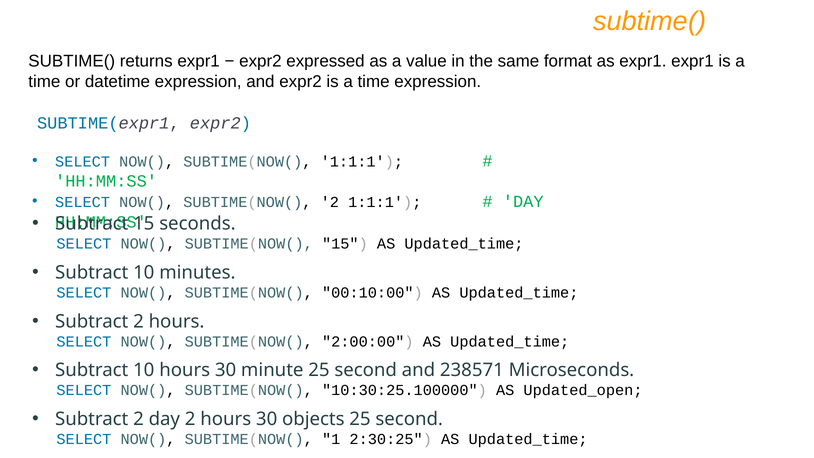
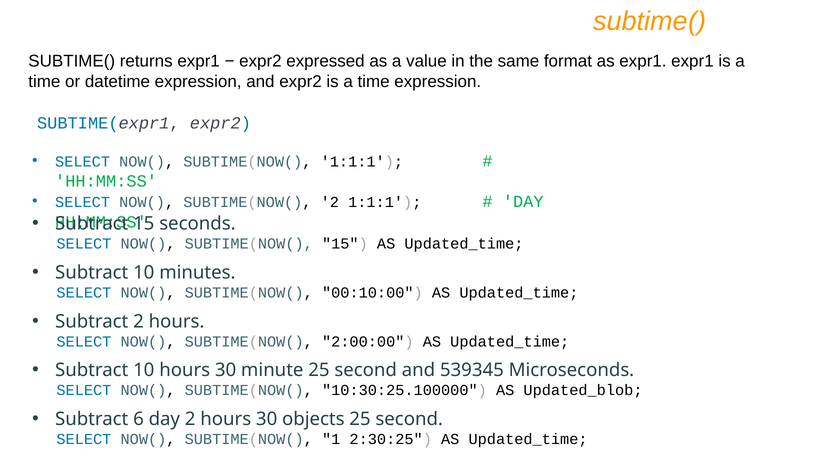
238571: 238571 -> 539345
Updated_open: Updated_open -> Updated_blob
2 at (138, 419): 2 -> 6
